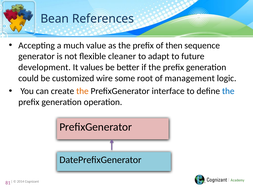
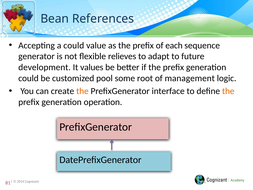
a much: much -> could
then: then -> each
cleaner: cleaner -> relieves
wire: wire -> pool
the at (228, 91) colour: blue -> orange
